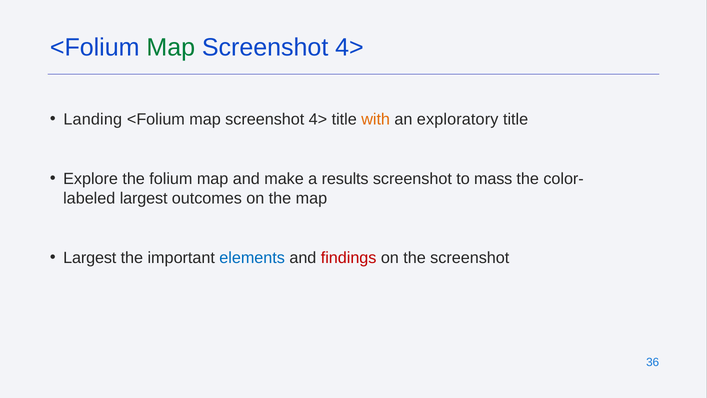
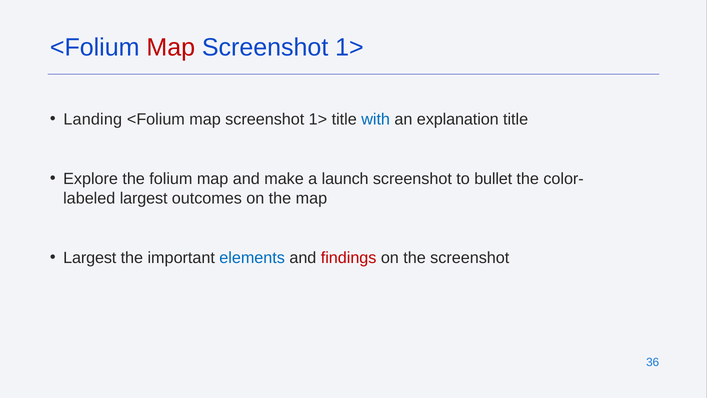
Map at (171, 47) colour: green -> red
4> at (349, 47): 4> -> 1>
4> at (318, 119): 4> -> 1>
with colour: orange -> blue
exploratory: exploratory -> explanation
results: results -> launch
mass: mass -> bullet
